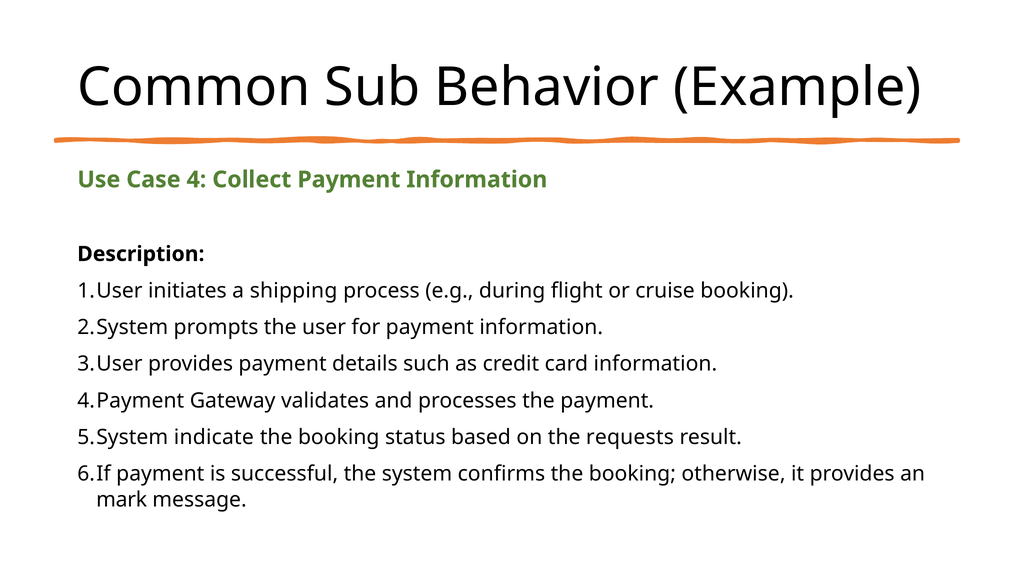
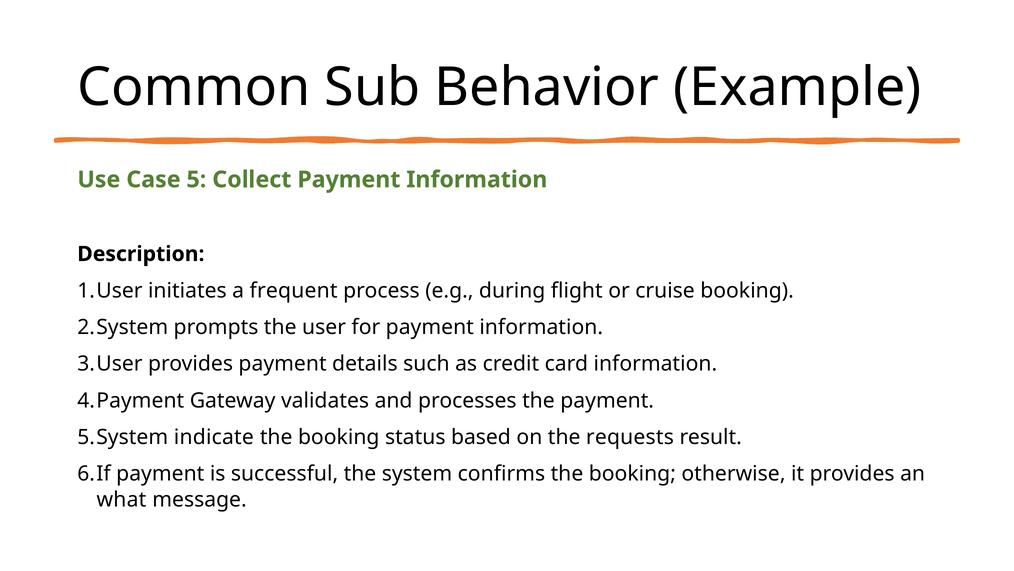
4: 4 -> 5
shipping: shipping -> frequent
mark: mark -> what
